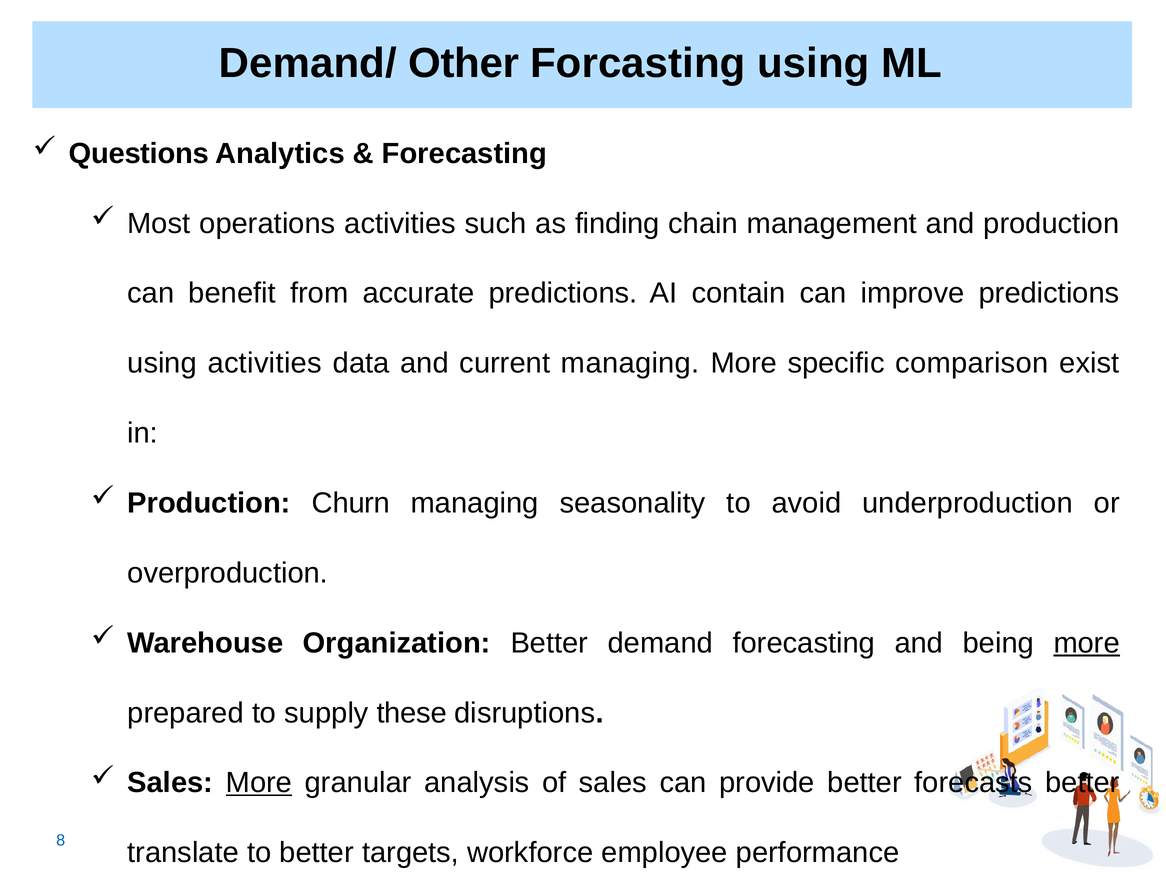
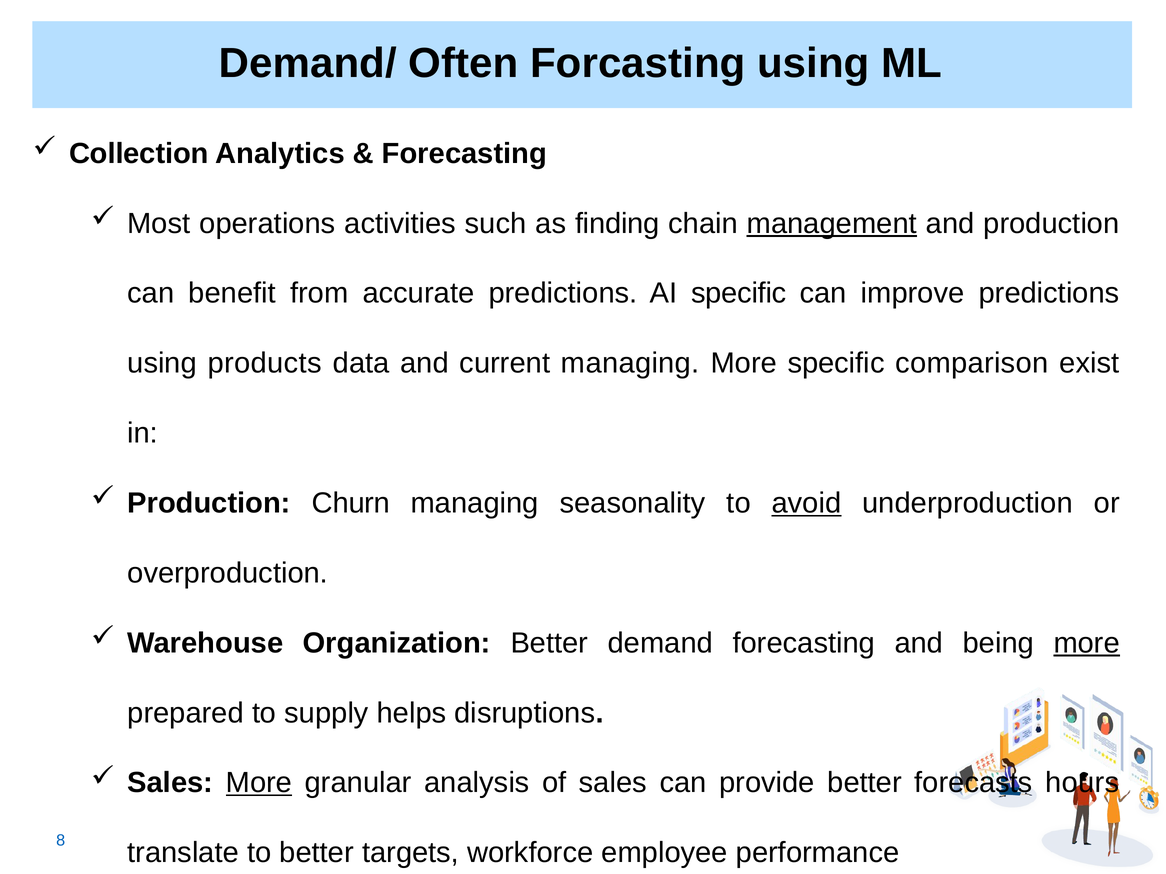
Other: Other -> Often
Questions: Questions -> Collection
management underline: none -> present
AI contain: contain -> specific
using activities: activities -> products
avoid underline: none -> present
these: these -> helps
forecasts better: better -> hours
